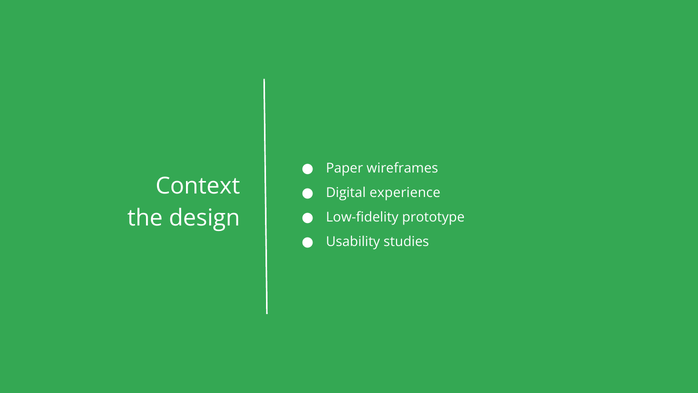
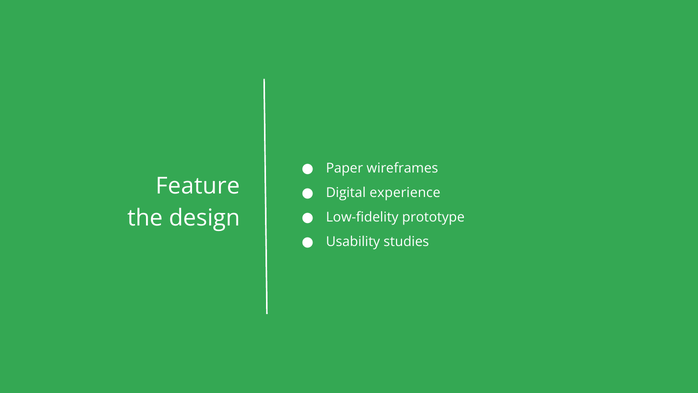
Context: Context -> Feature
